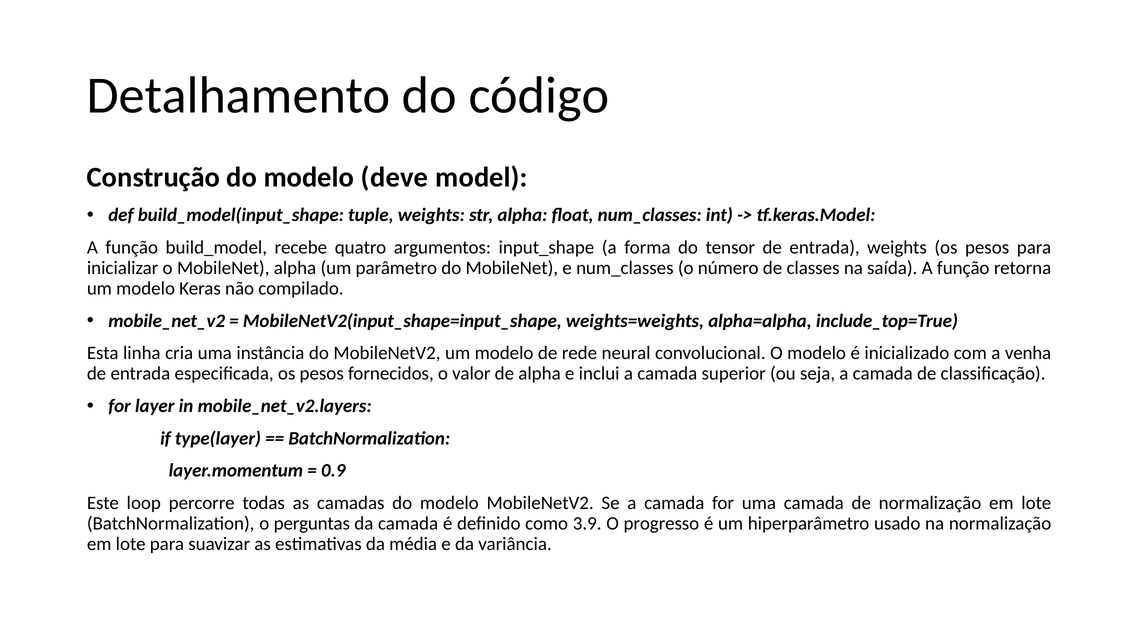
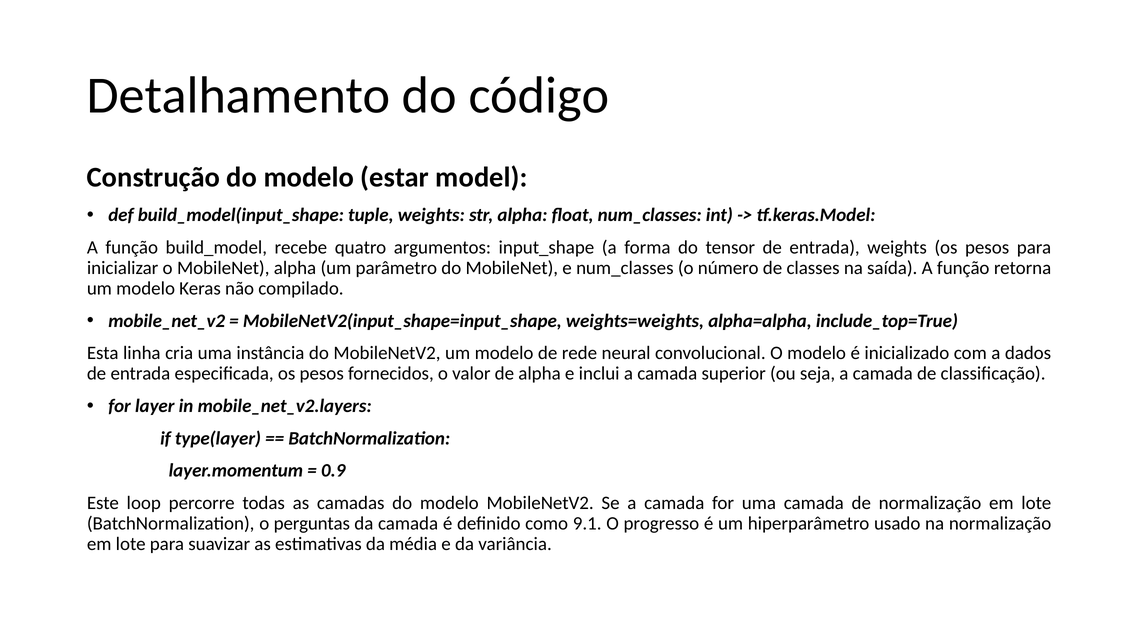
deve: deve -> estar
venha: venha -> dados
3.9: 3.9 -> 9.1
